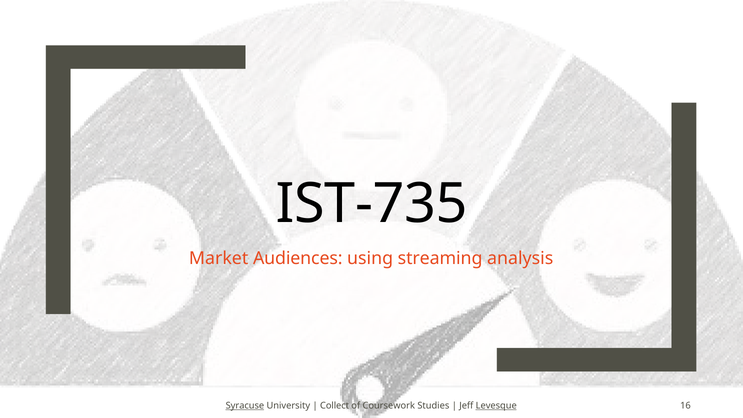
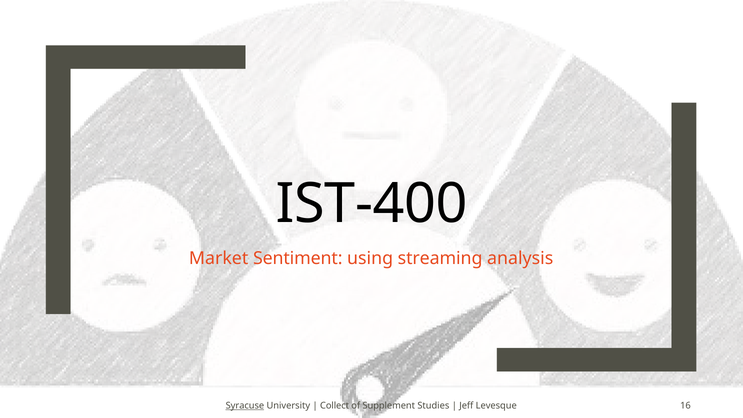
IST-735: IST-735 -> IST-400
Audiences: Audiences -> Sentiment
Coursework: Coursework -> Supplement
Levesque underline: present -> none
